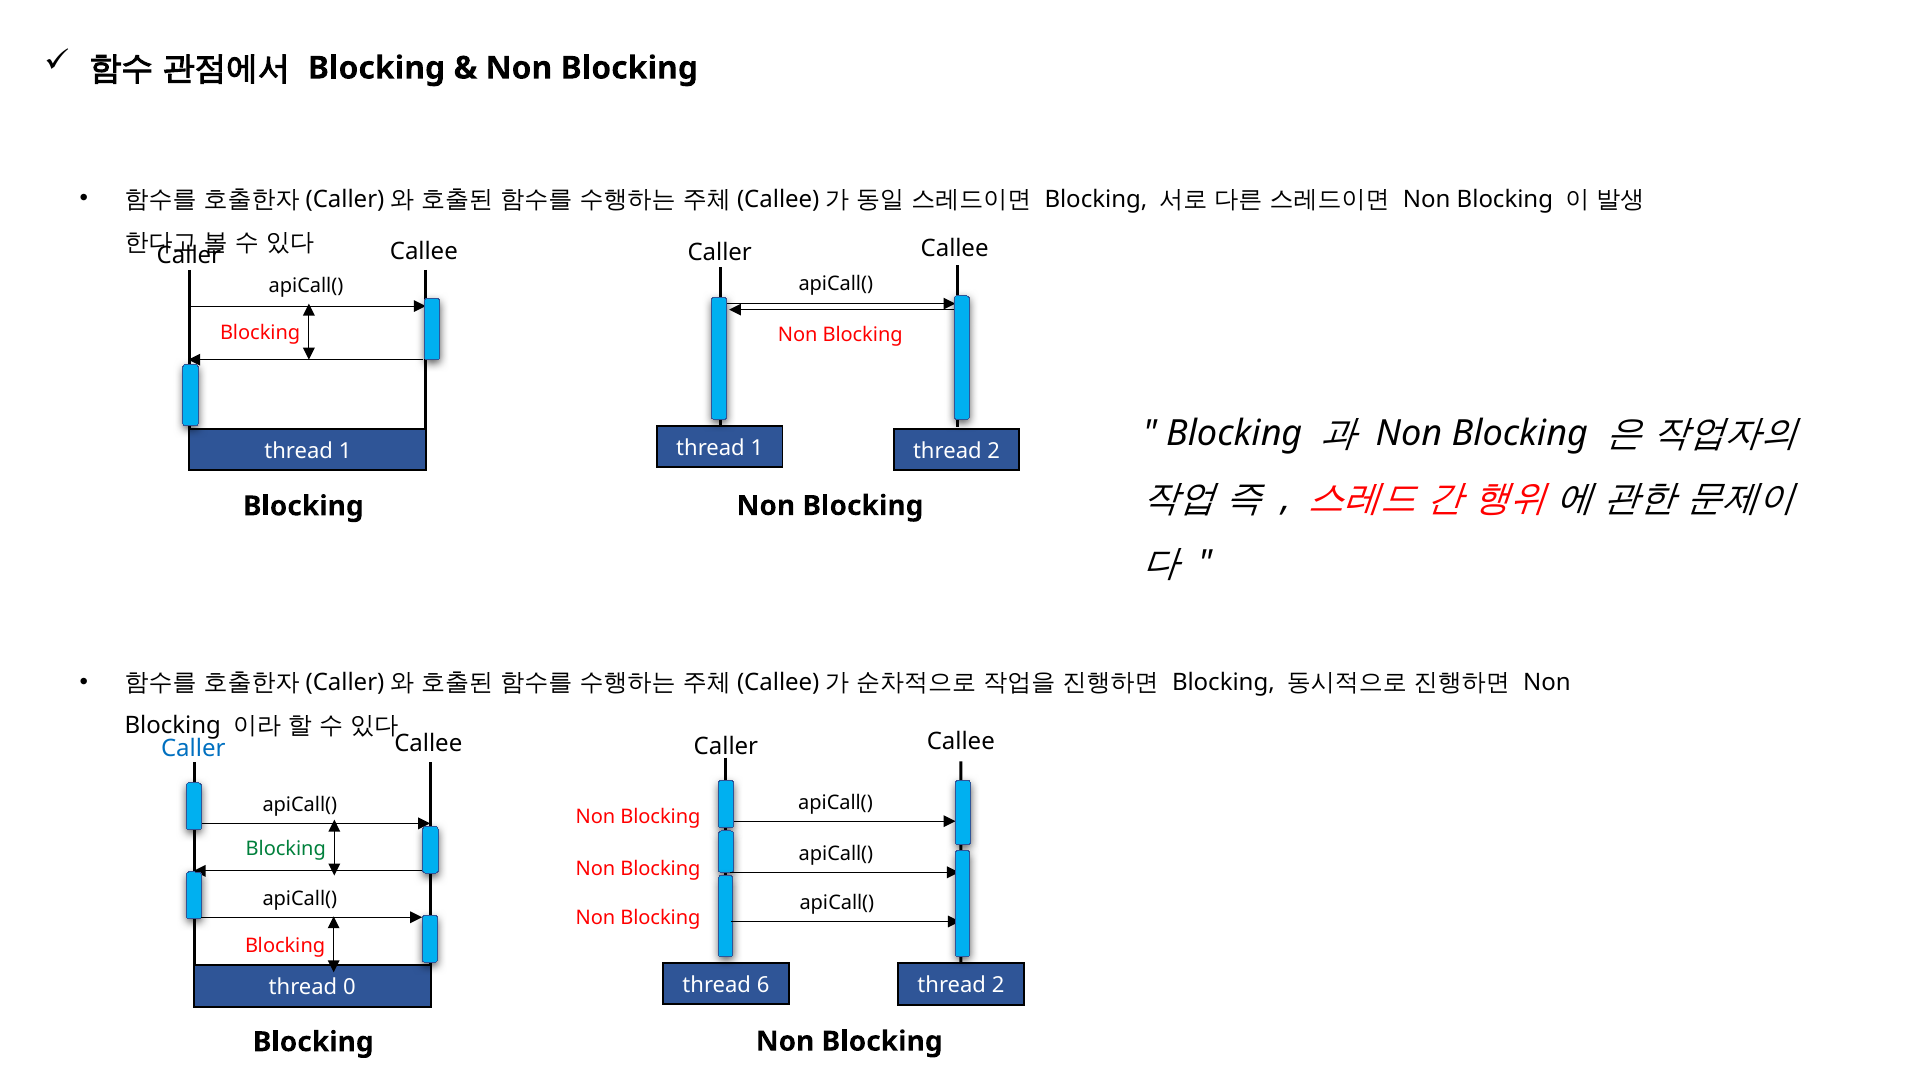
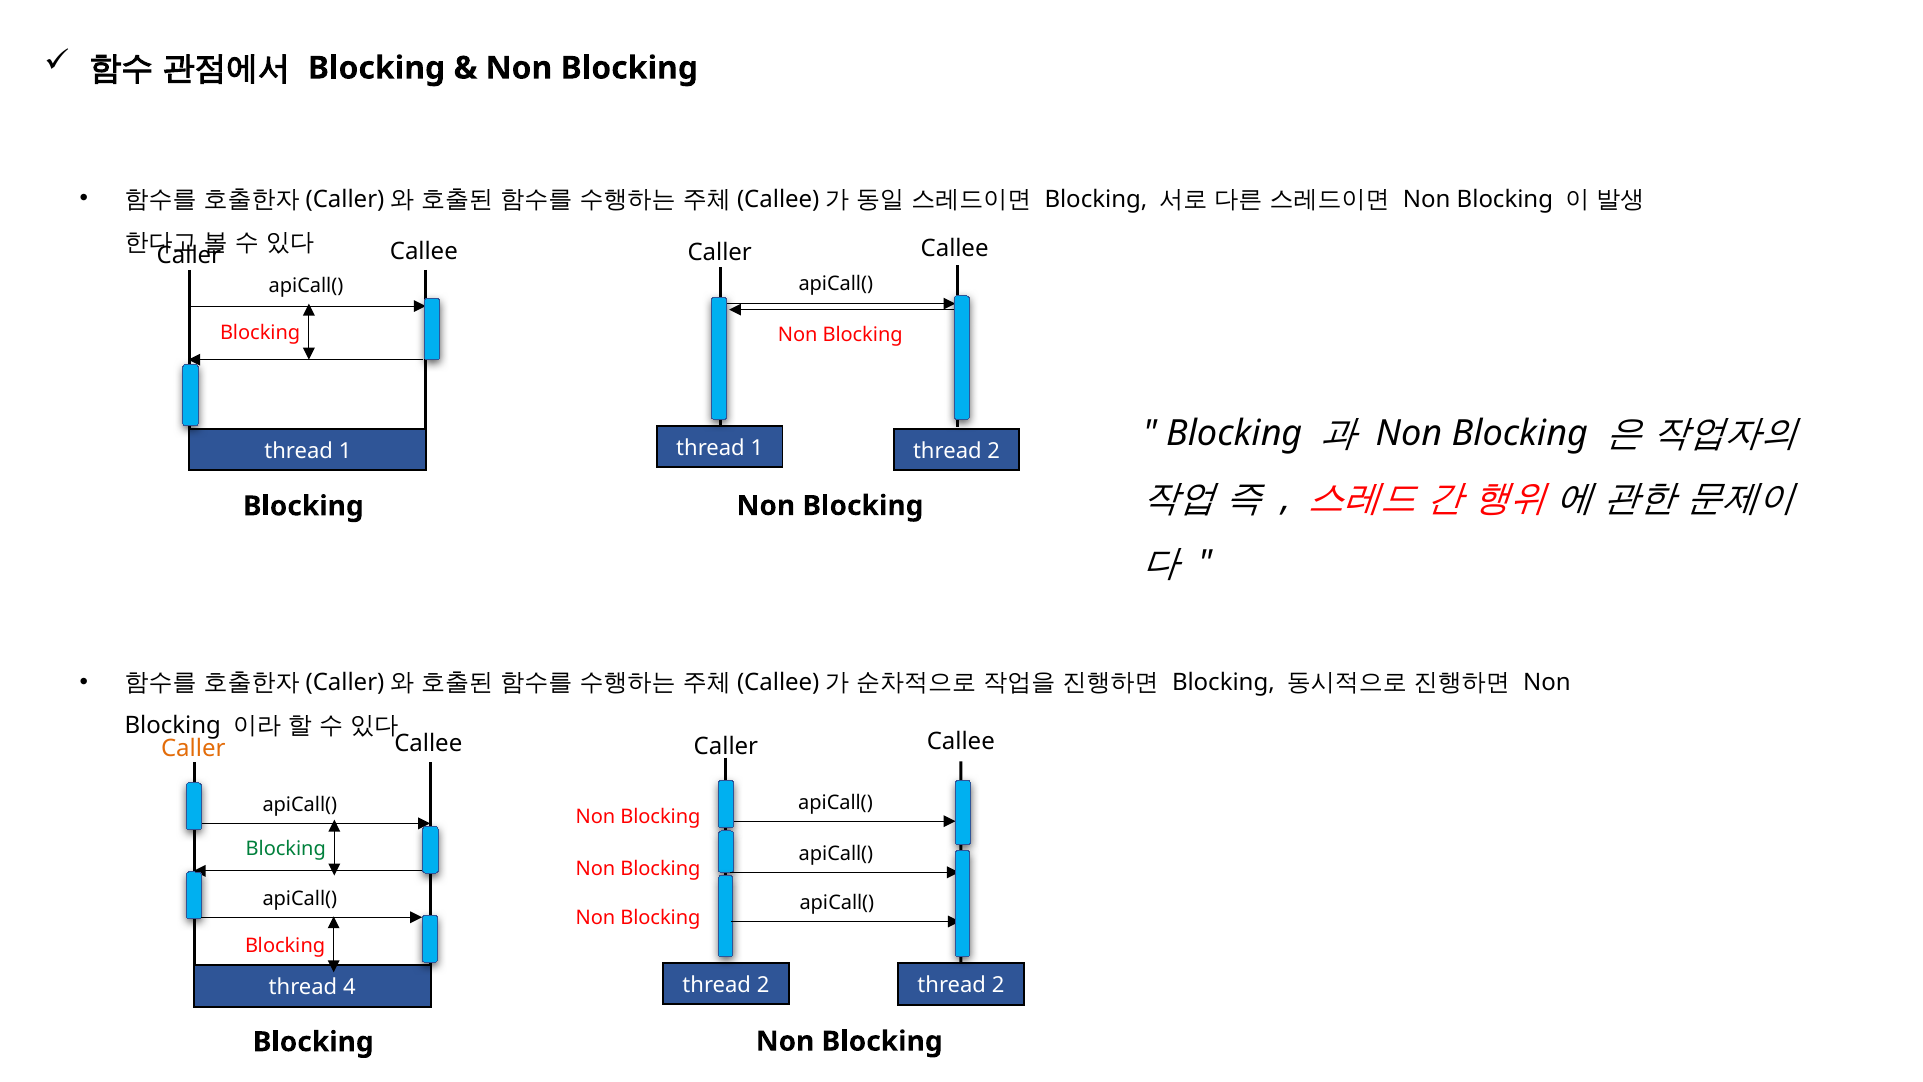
Caller at (193, 748) colour: blue -> orange
6 at (763, 985): 6 -> 2
0: 0 -> 4
